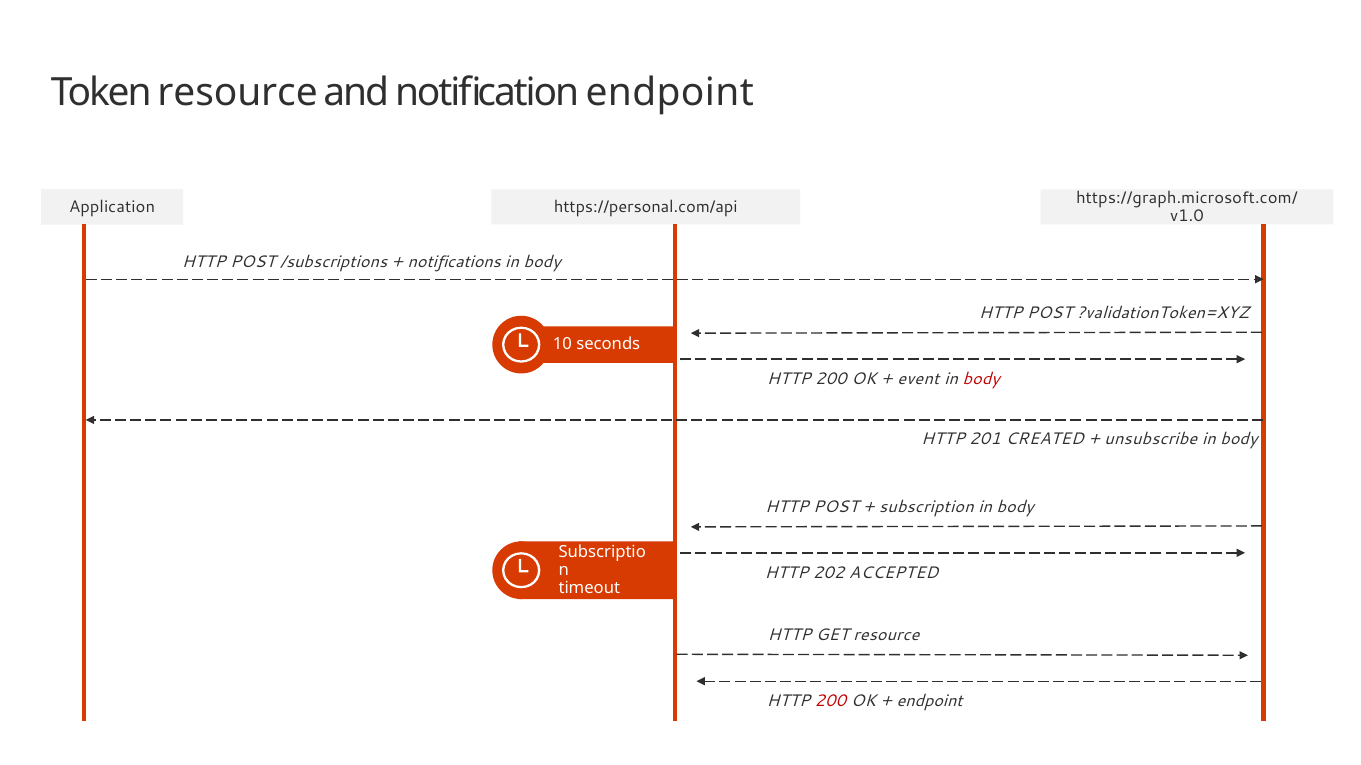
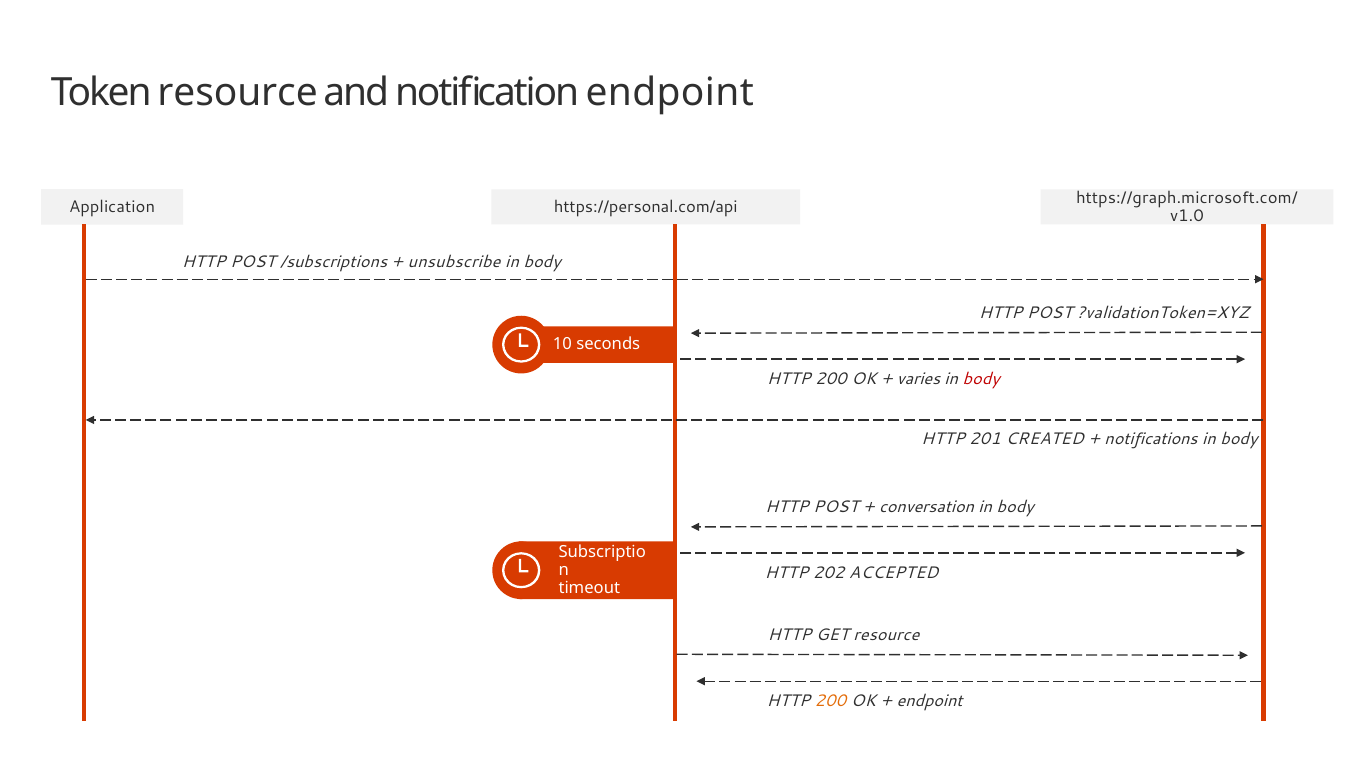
notifications: notifications -> unsubscribe
event: event -> varies
unsubscribe: unsubscribe -> notifications
subscription: subscription -> conversation
200 at (830, 702) colour: red -> orange
